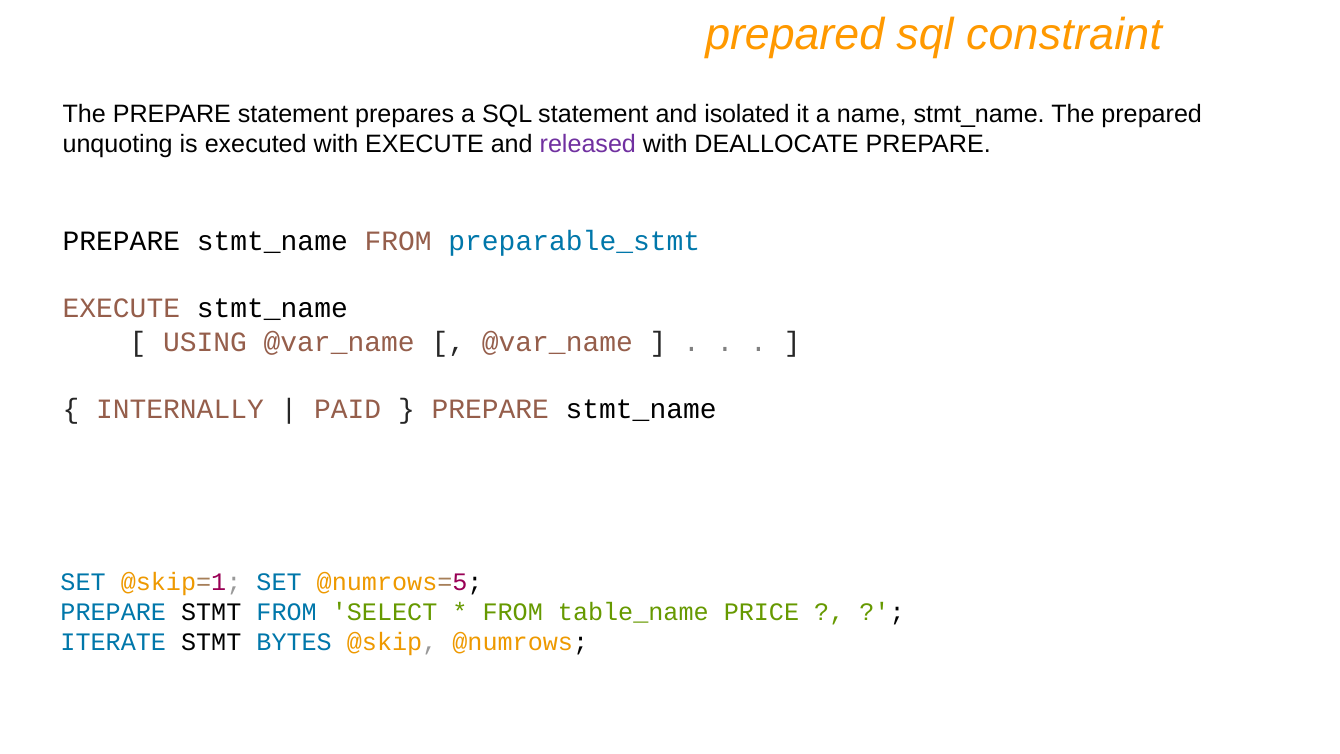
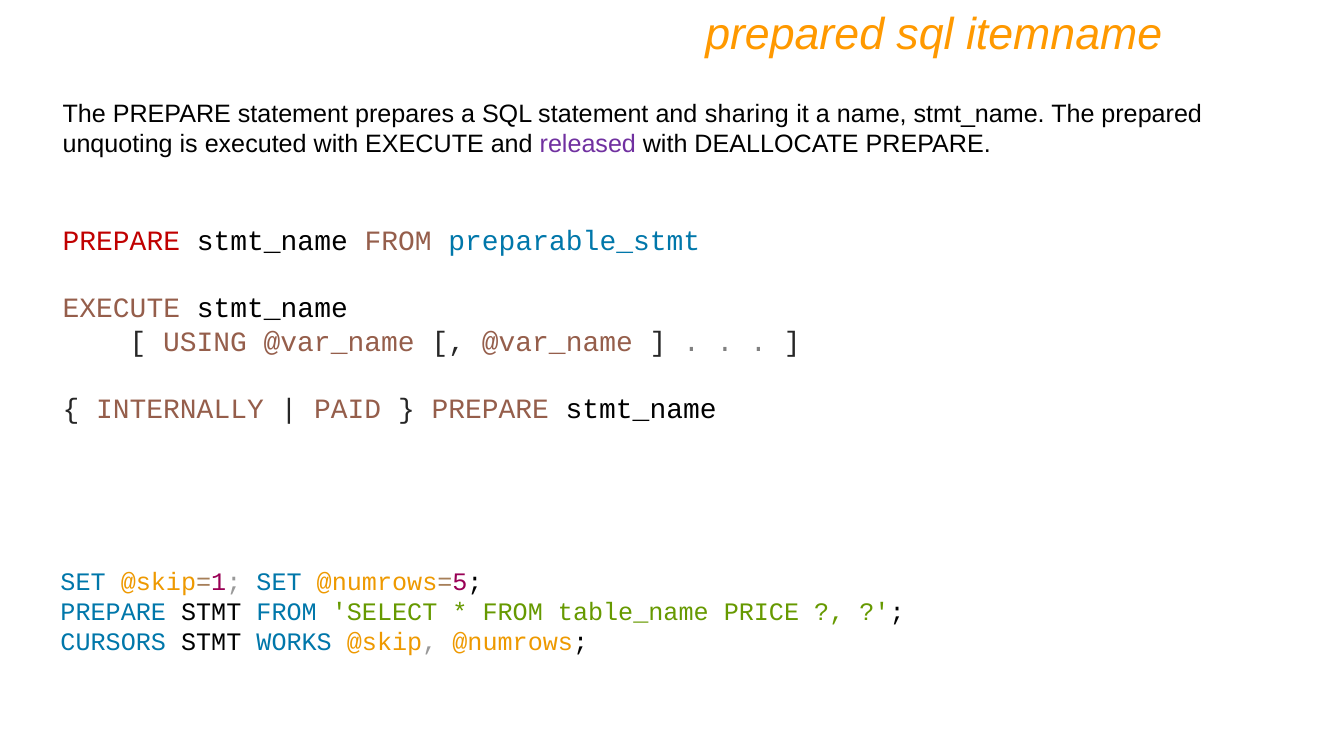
constraint: constraint -> itemname
isolated: isolated -> sharing
PREPARE at (121, 241) colour: black -> red
ITERATE: ITERATE -> CURSORS
BYTES: BYTES -> WORKS
